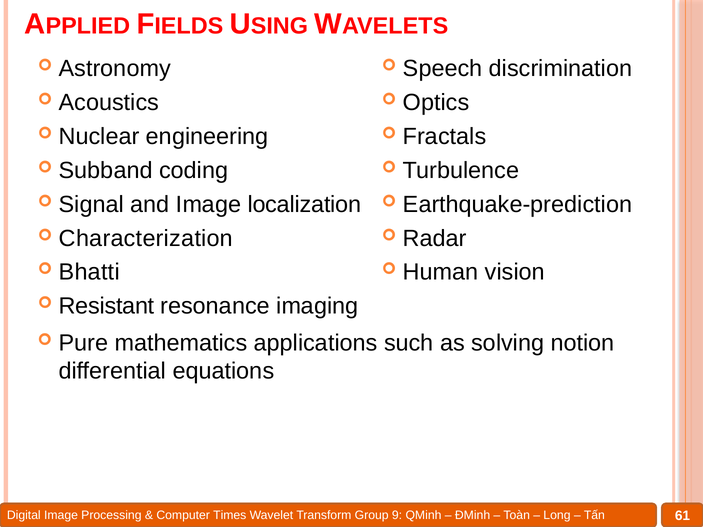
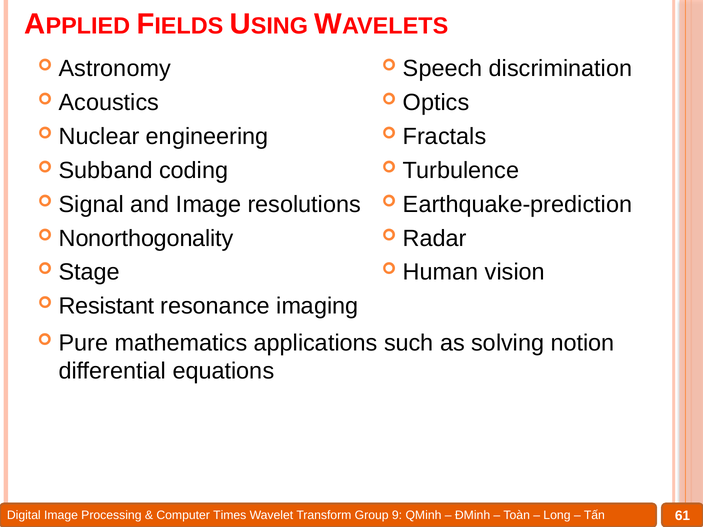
localization: localization -> resolutions
Characterization: Characterization -> Nonorthogonality
Bhatti: Bhatti -> Stage
